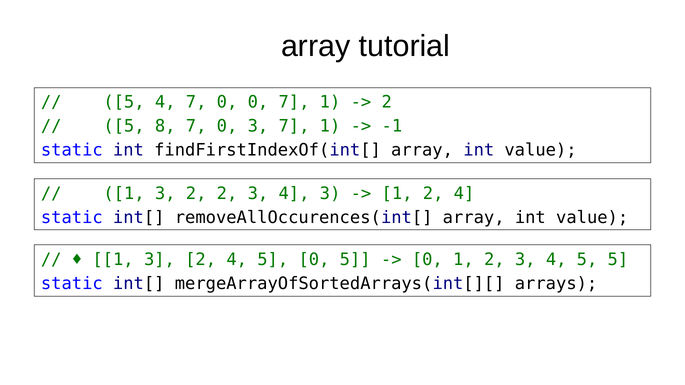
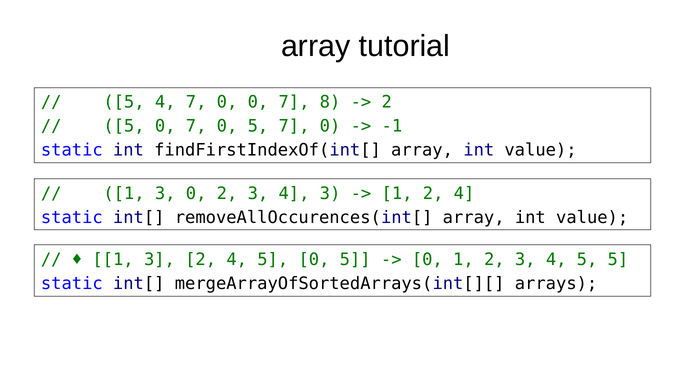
0 7 1: 1 -> 8
8 at (165, 126): 8 -> 0
7 0 3: 3 -> 5
1 at (330, 126): 1 -> 0
2 at (196, 194): 2 -> 0
